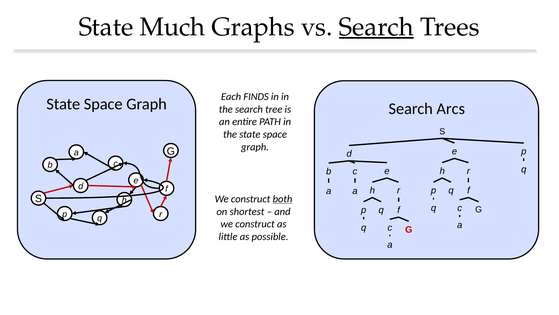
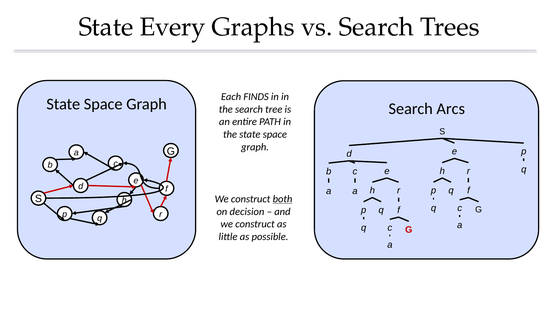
Much: Much -> Every
Search at (376, 27) underline: present -> none
shortest: shortest -> decision
